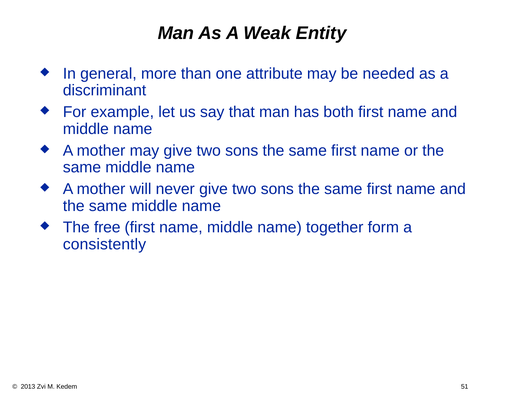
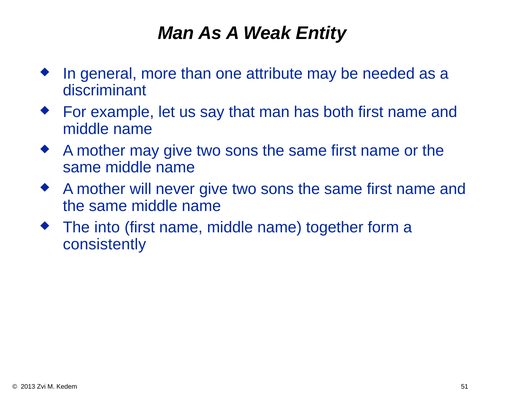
free: free -> into
